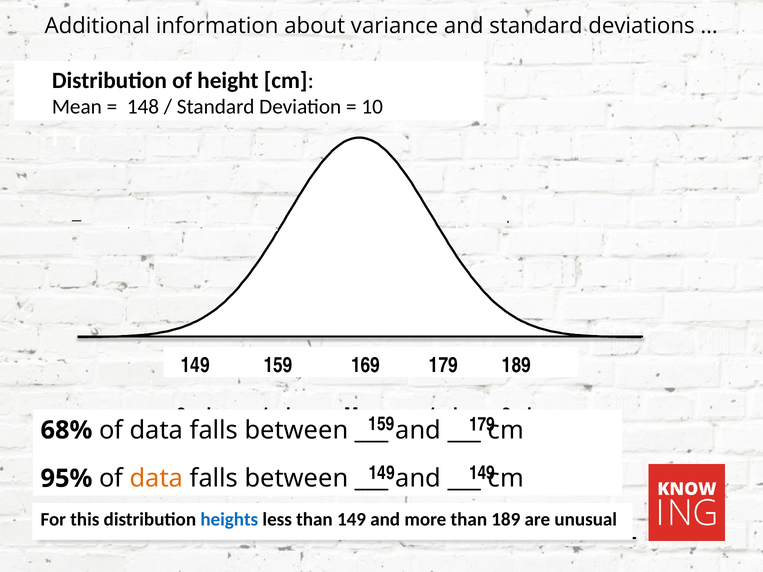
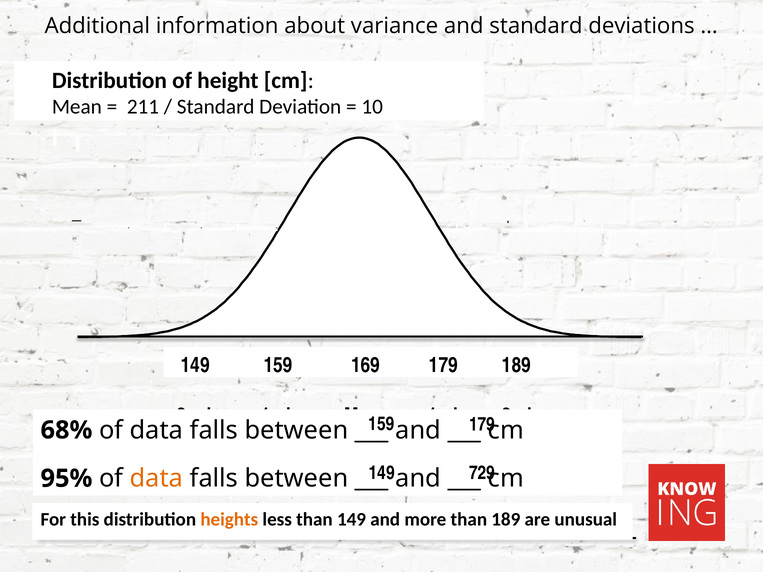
148: 148 -> 211
149 at (482, 473): 149 -> 729
heights colour: blue -> orange
